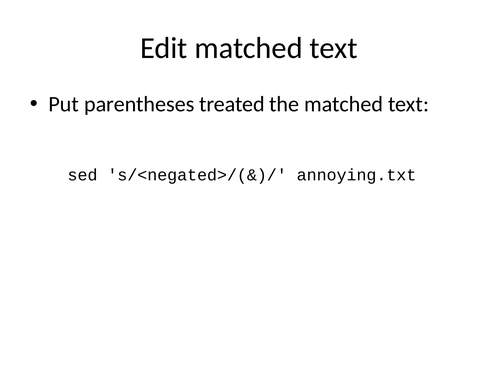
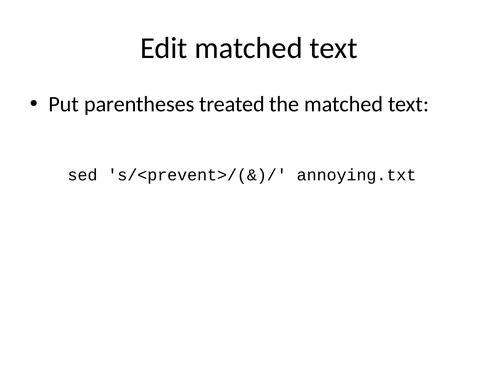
s/<negated>/(&)/: s/<negated>/(&)/ -> s/<prevent>/(&)/
